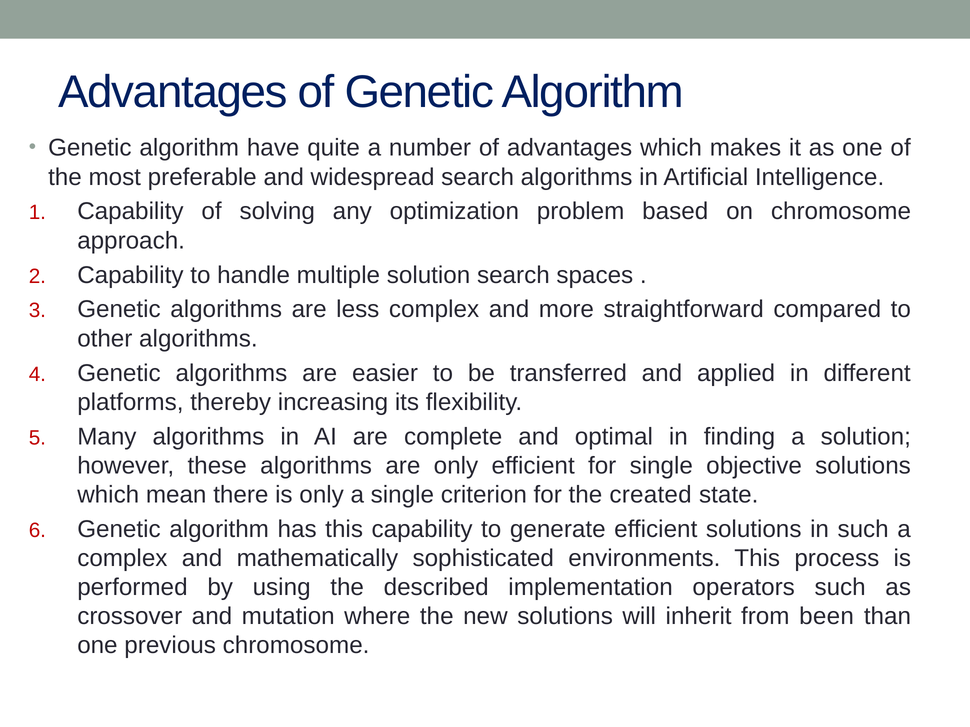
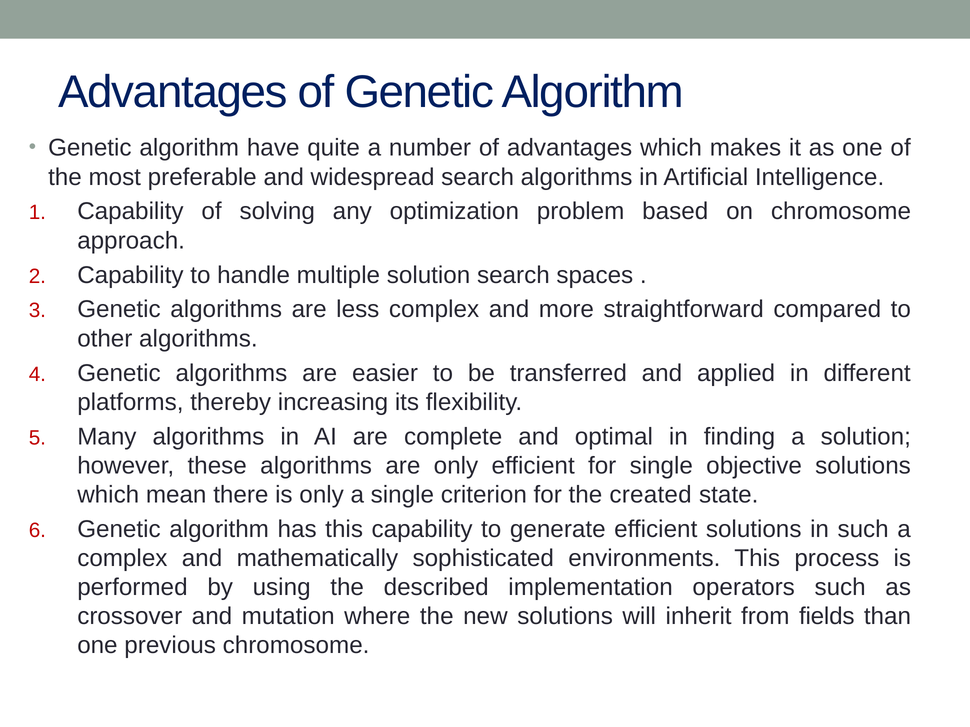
been: been -> fields
